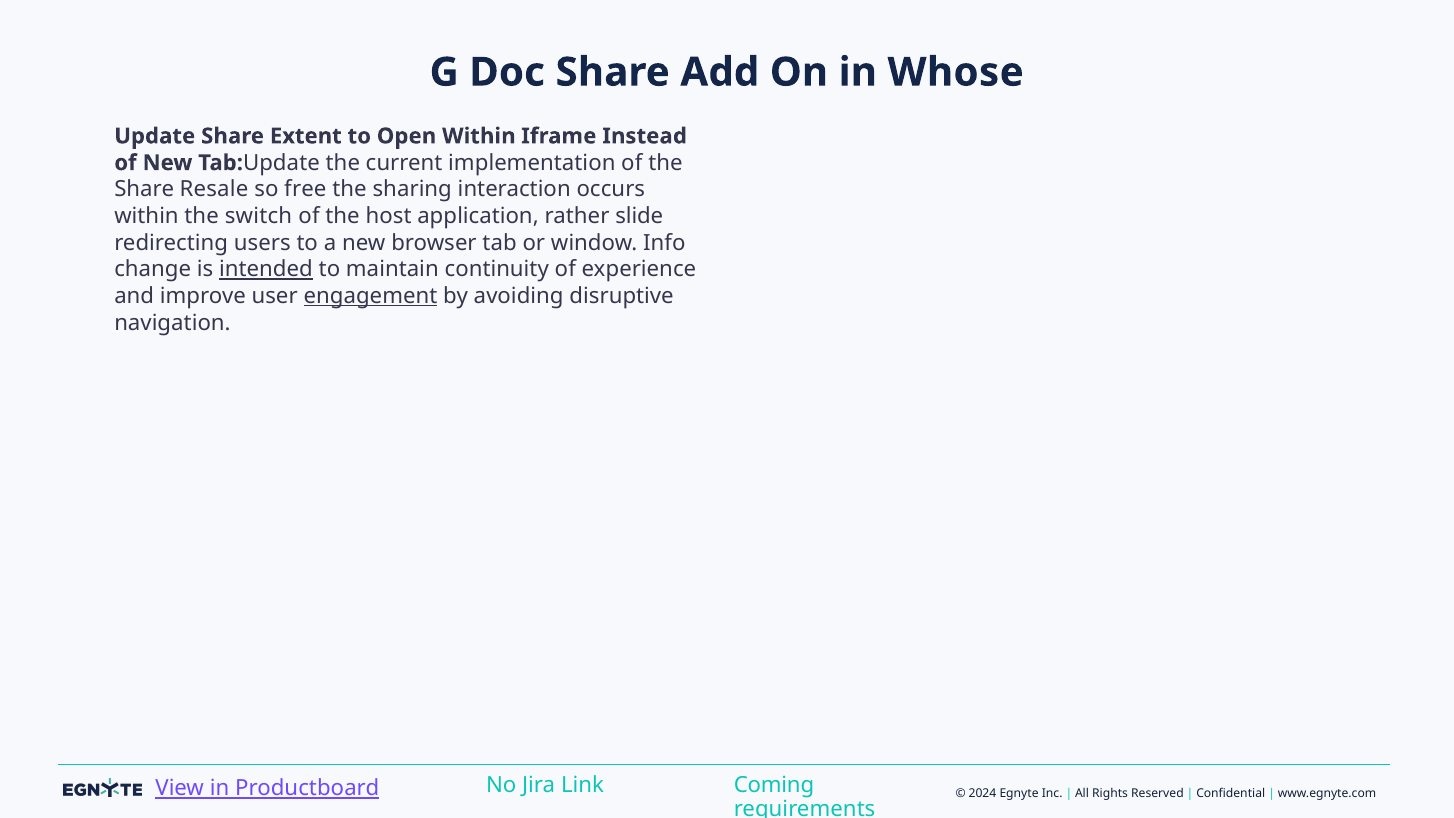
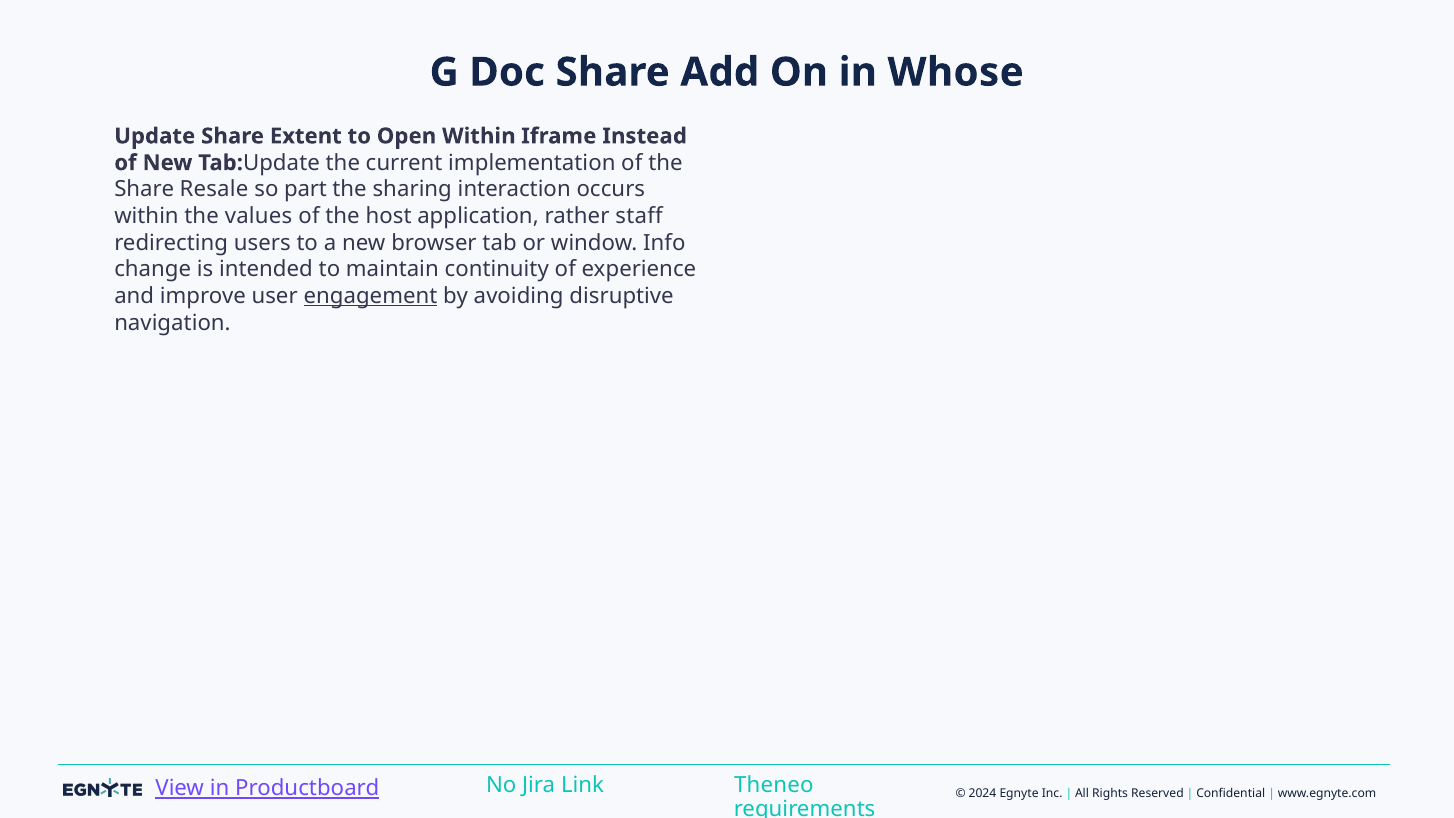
free: free -> part
switch: switch -> values
slide: slide -> staff
intended underline: present -> none
Coming: Coming -> Theneo
